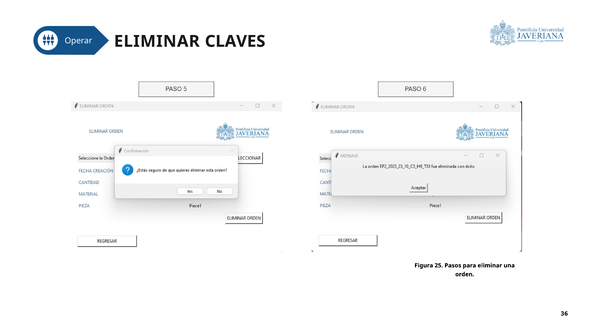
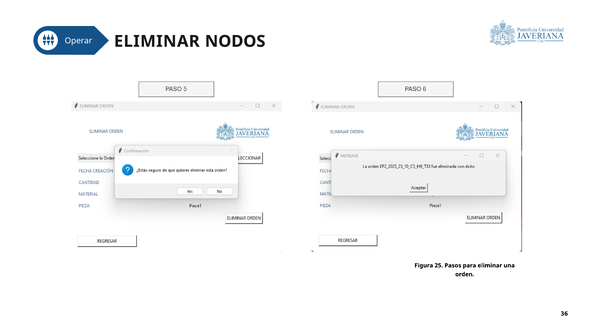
CLAVES: CLAVES -> NODOS
